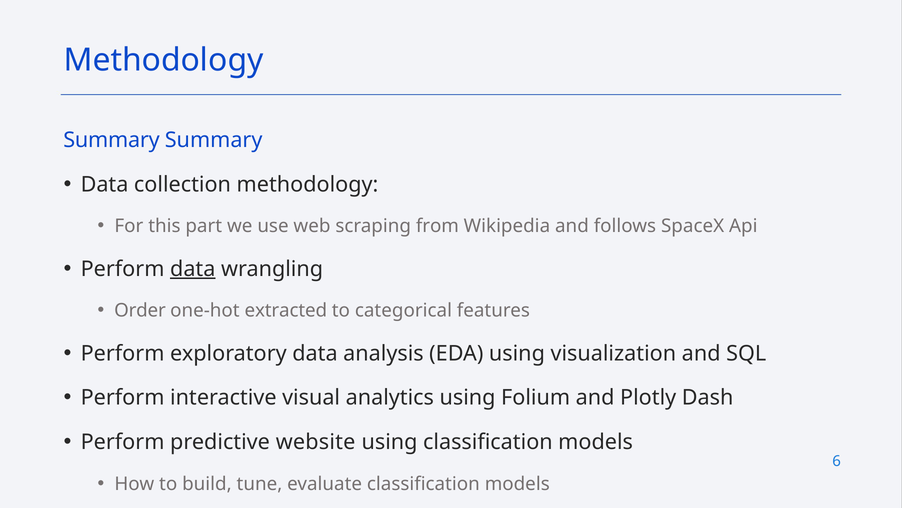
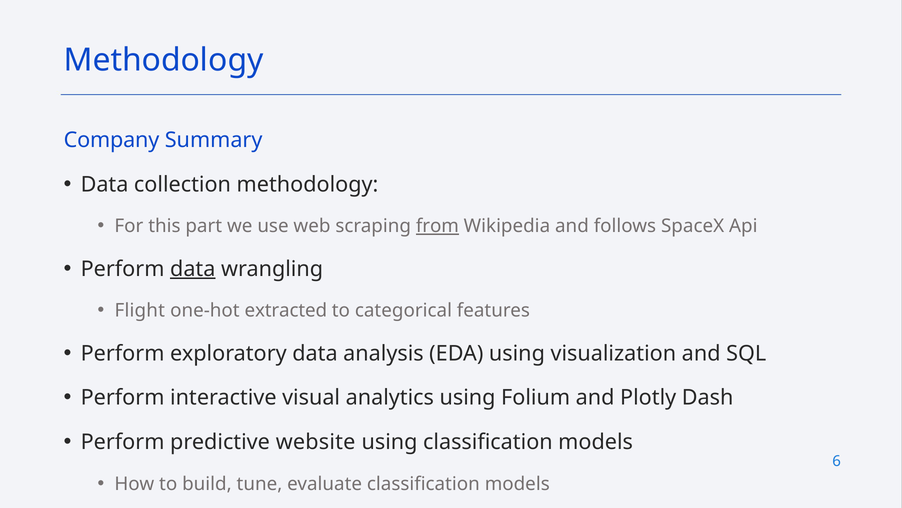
Summary at (112, 140): Summary -> Company
from underline: none -> present
Order: Order -> Flight
